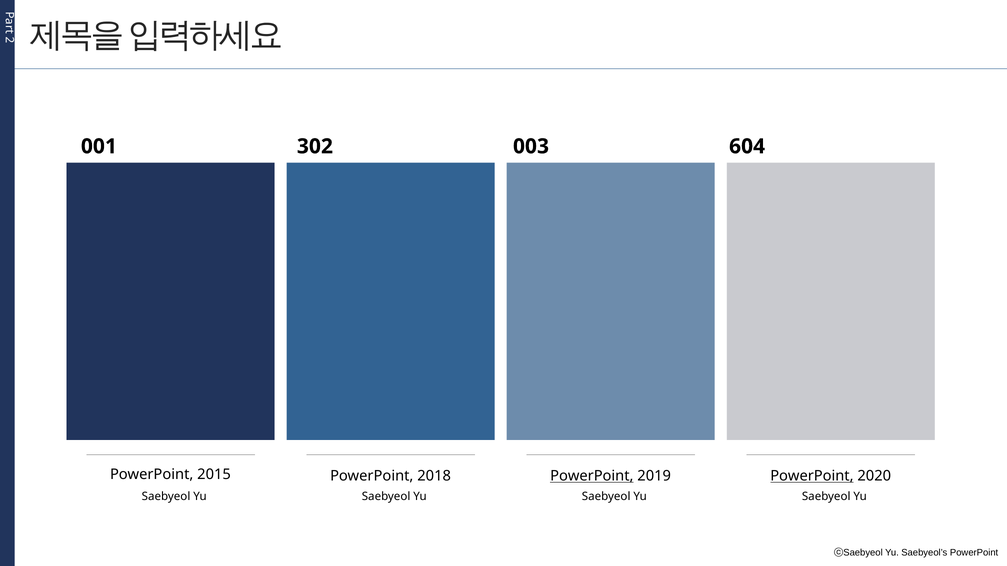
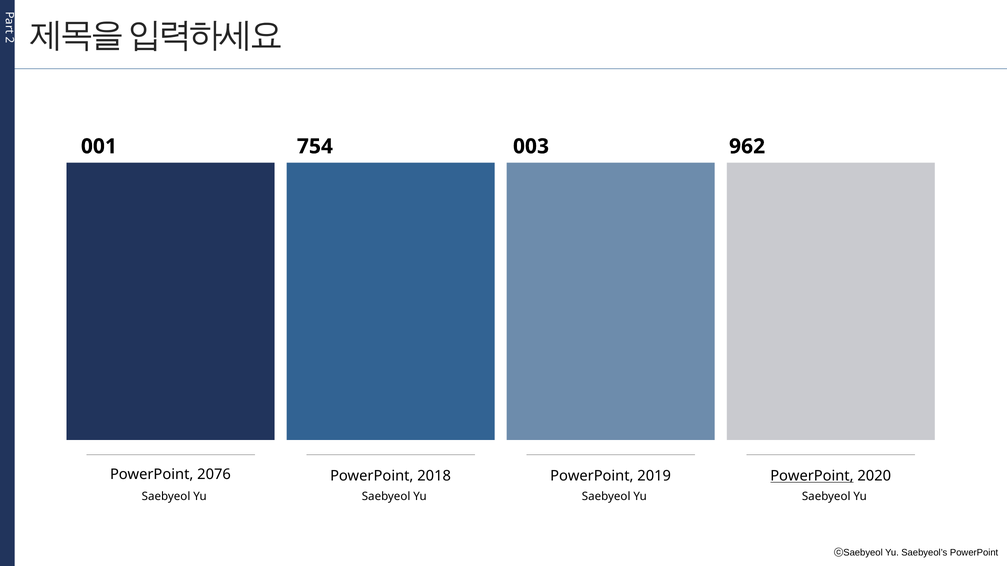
302: 302 -> 754
604: 604 -> 962
2015: 2015 -> 2076
PowerPoint at (592, 476) underline: present -> none
